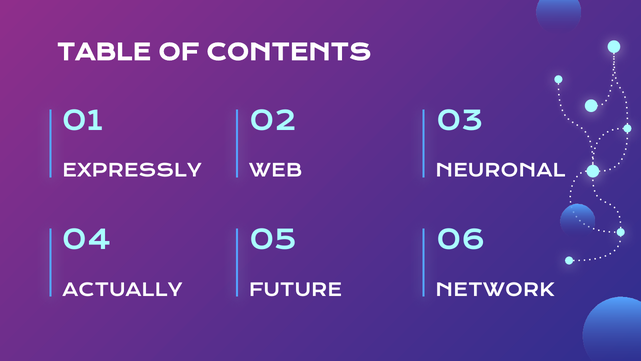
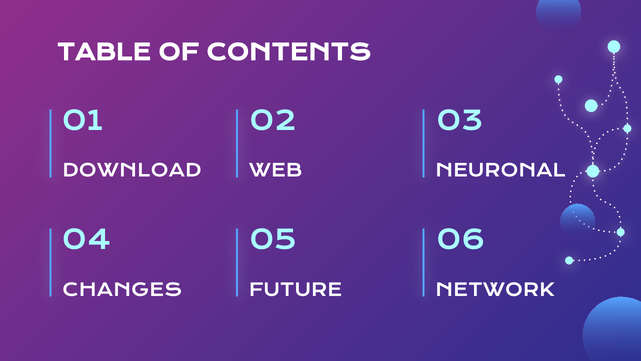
EXPRESSLY: EXPRESSLY -> DOWNLOAD
ACTUALLY: ACTUALLY -> CHANGES
